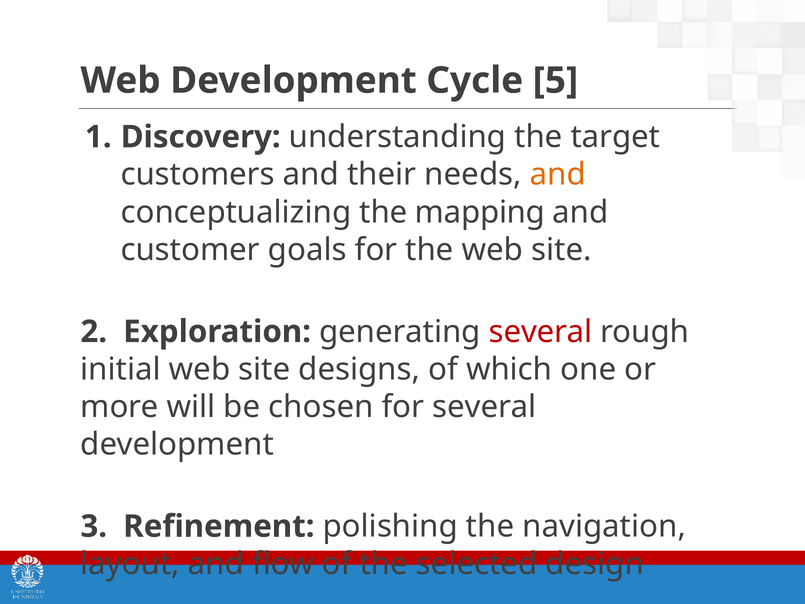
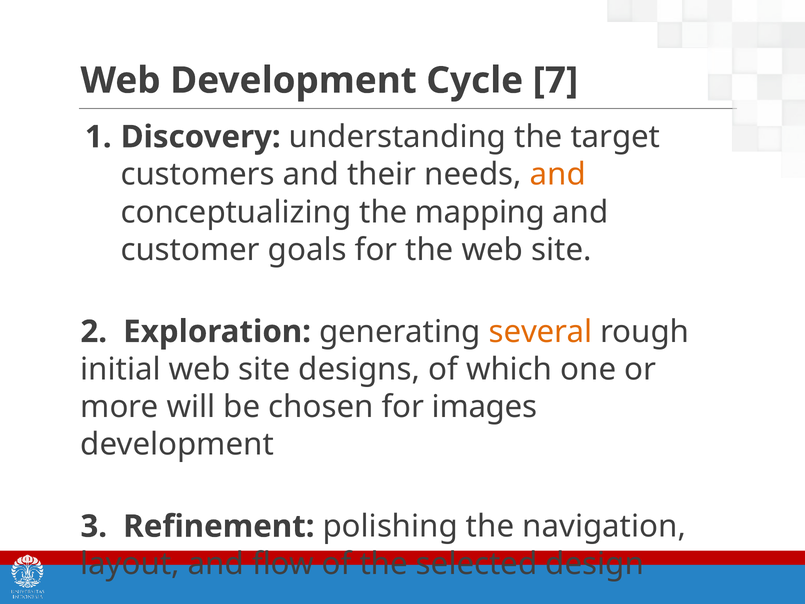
5: 5 -> 7
several at (541, 332) colour: red -> orange
for several: several -> images
